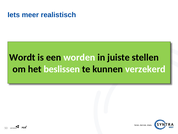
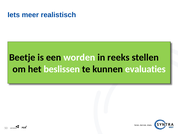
Wordt: Wordt -> Beetje
juiste: juiste -> reeks
verzekerd: verzekerd -> evaluaties
